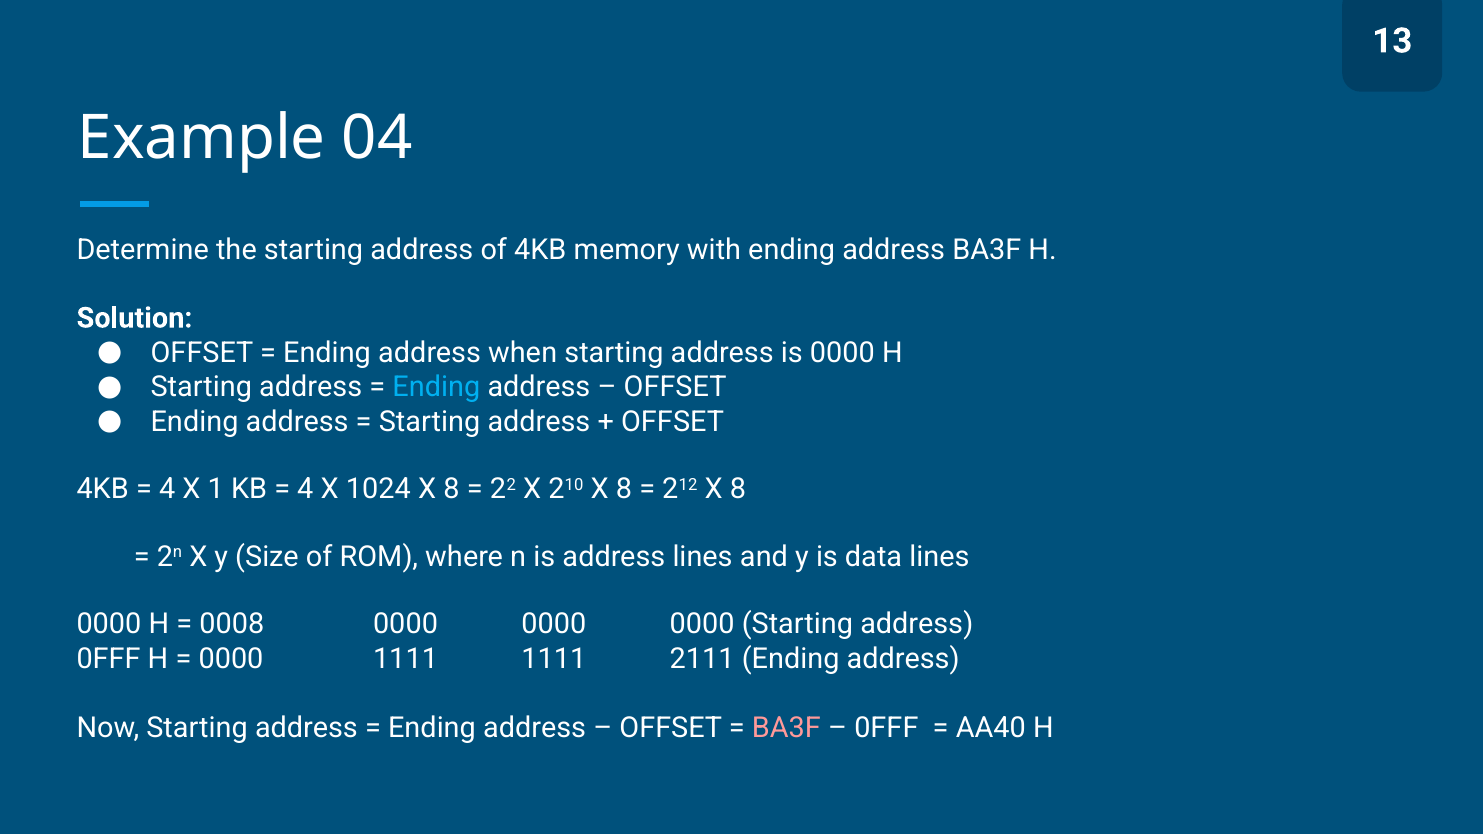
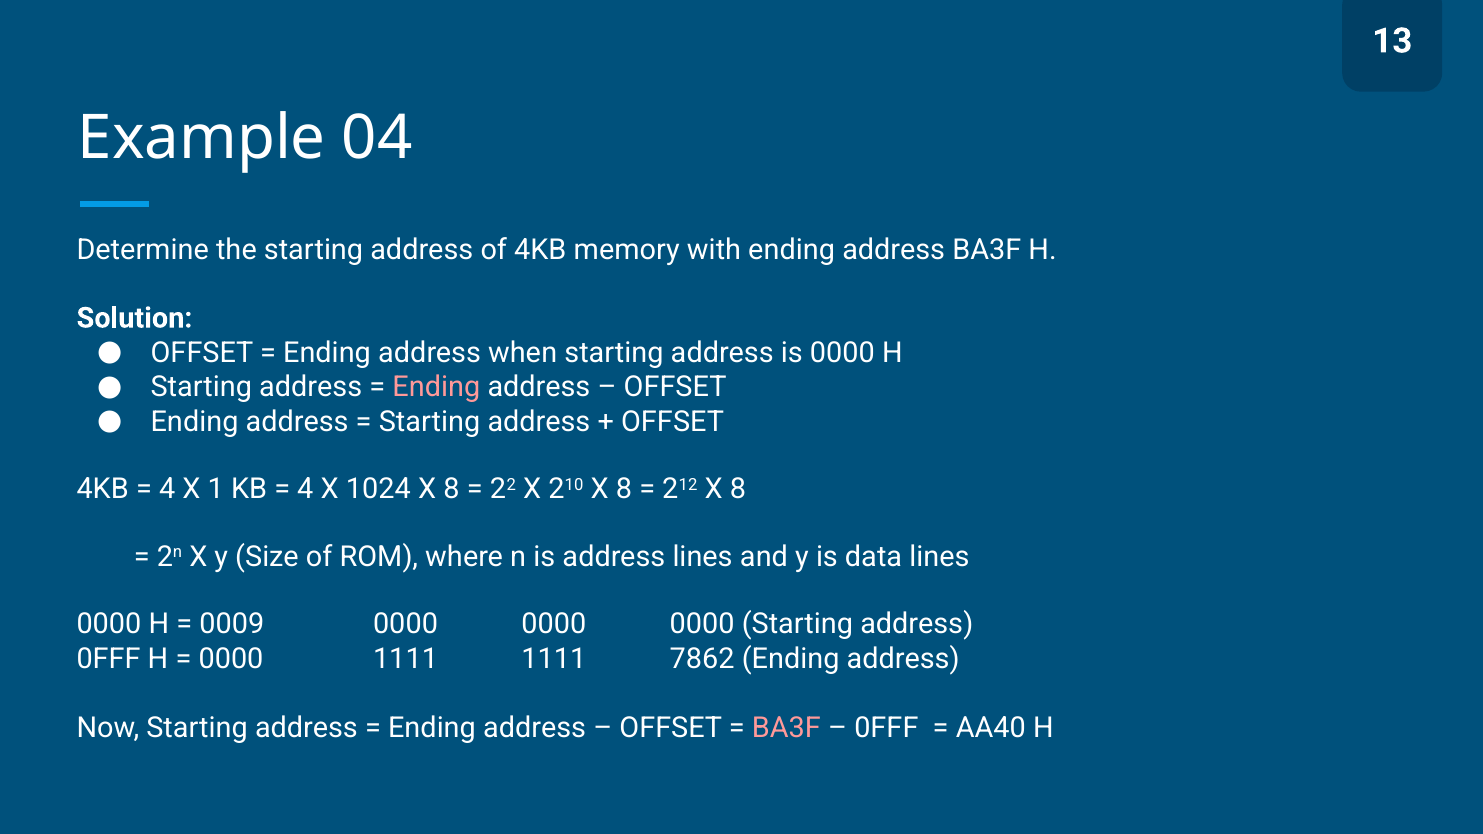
Ending at (436, 387) colour: light blue -> pink
0008: 0008 -> 0009
2111: 2111 -> 7862
